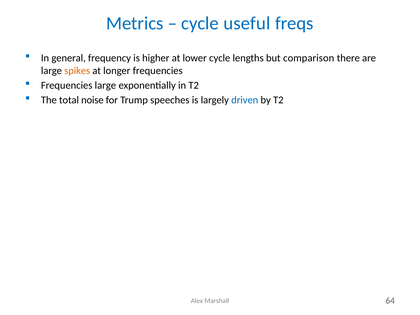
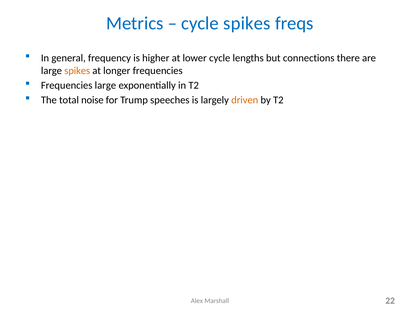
cycle useful: useful -> spikes
comparison: comparison -> connections
driven colour: blue -> orange
64: 64 -> 22
